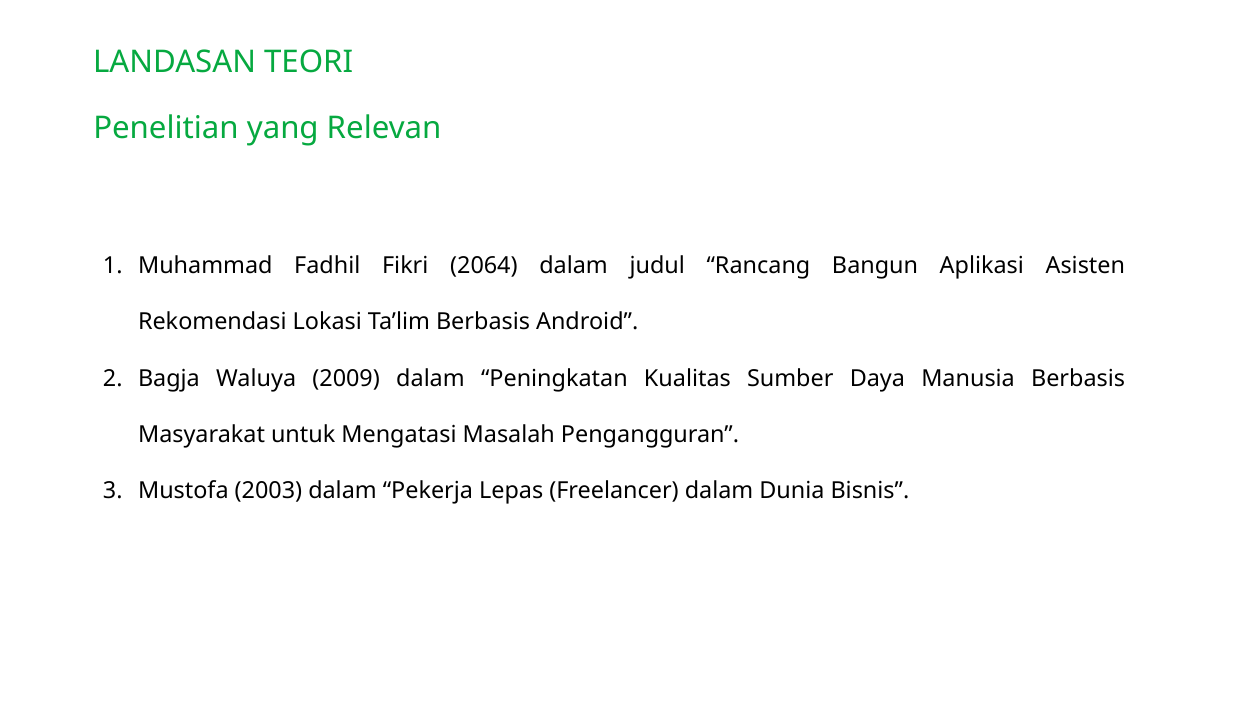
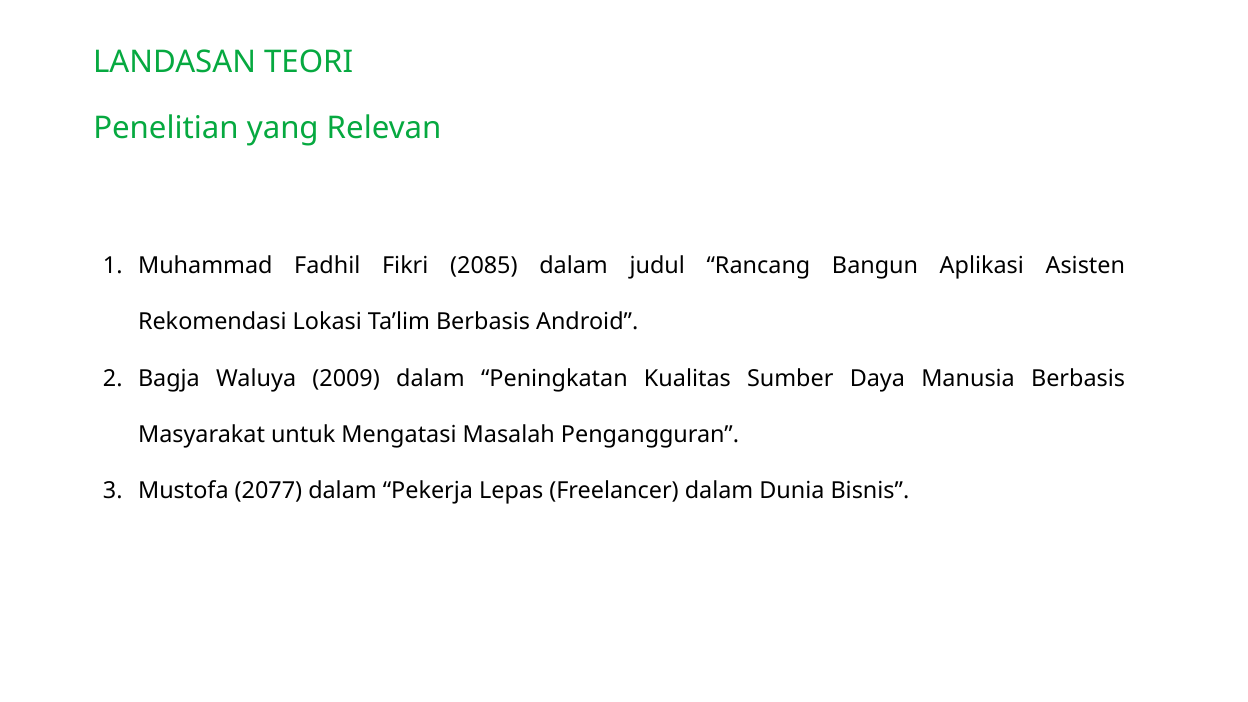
2064: 2064 -> 2085
2003: 2003 -> 2077
